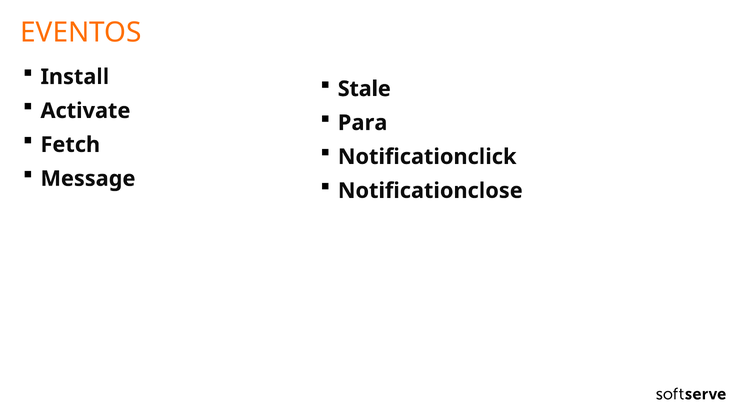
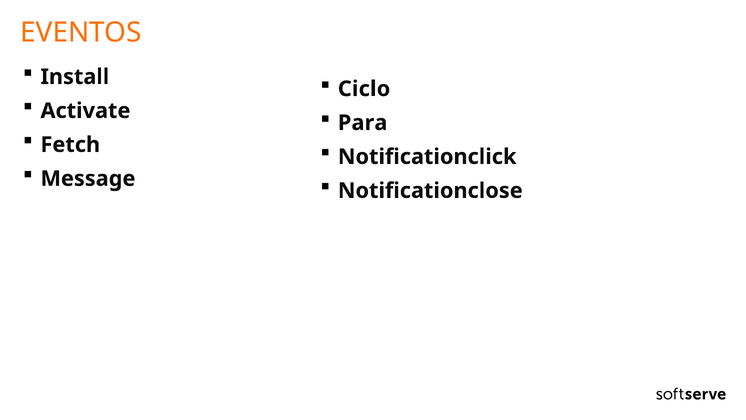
Stale: Stale -> Ciclo
